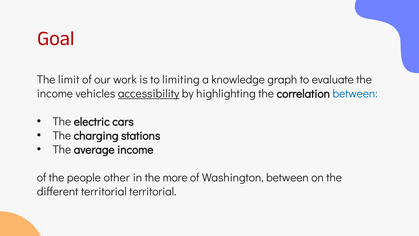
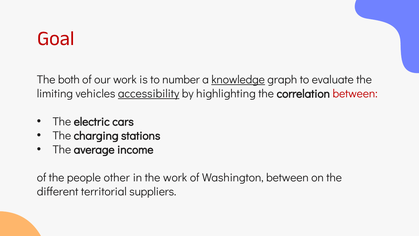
limit: limit -> both
limiting: limiting -> number
knowledge underline: none -> present
income at (55, 94): income -> limiting
between at (355, 94) colour: blue -> red
the more: more -> work
territorial territorial: territorial -> suppliers
